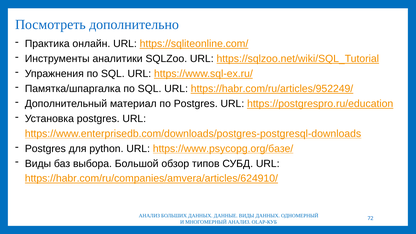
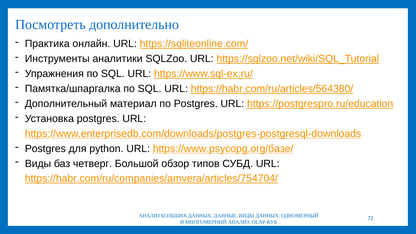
https://habr.com/ru/articles/952249/: https://habr.com/ru/articles/952249/ -> https://habr.com/ru/articles/564380/
выбора: выбора -> четверг
https://habr.com/ru/companies/amvera/articles/624910/: https://habr.com/ru/companies/amvera/articles/624910/ -> https://habr.com/ru/companies/amvera/articles/754704/
